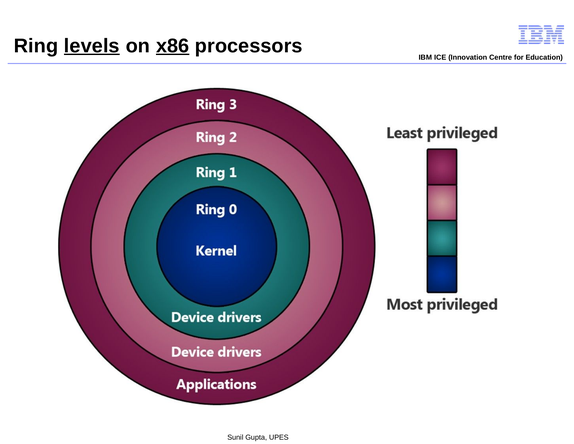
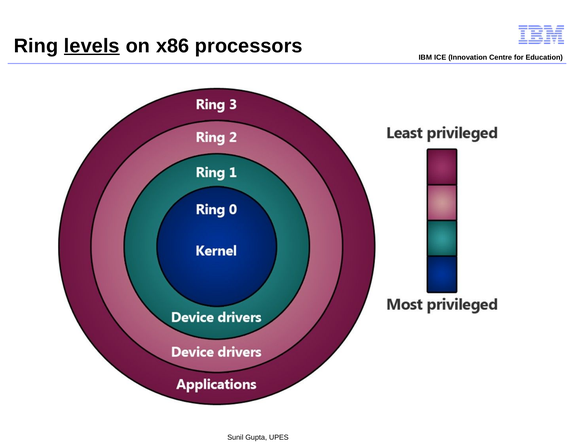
x86 underline: present -> none
